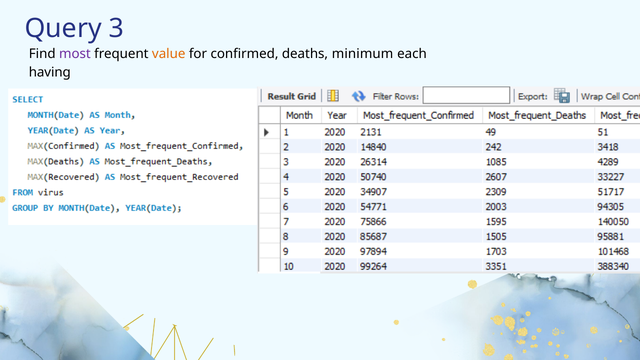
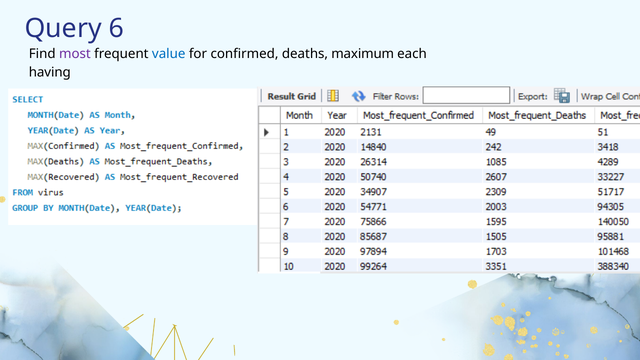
3: 3 -> 6
value colour: orange -> blue
minimum: minimum -> maximum
